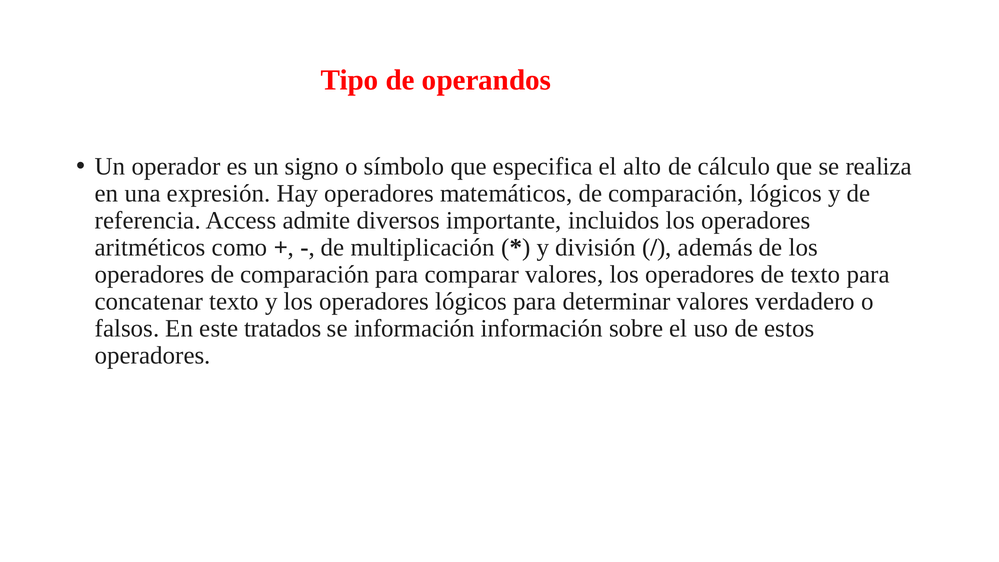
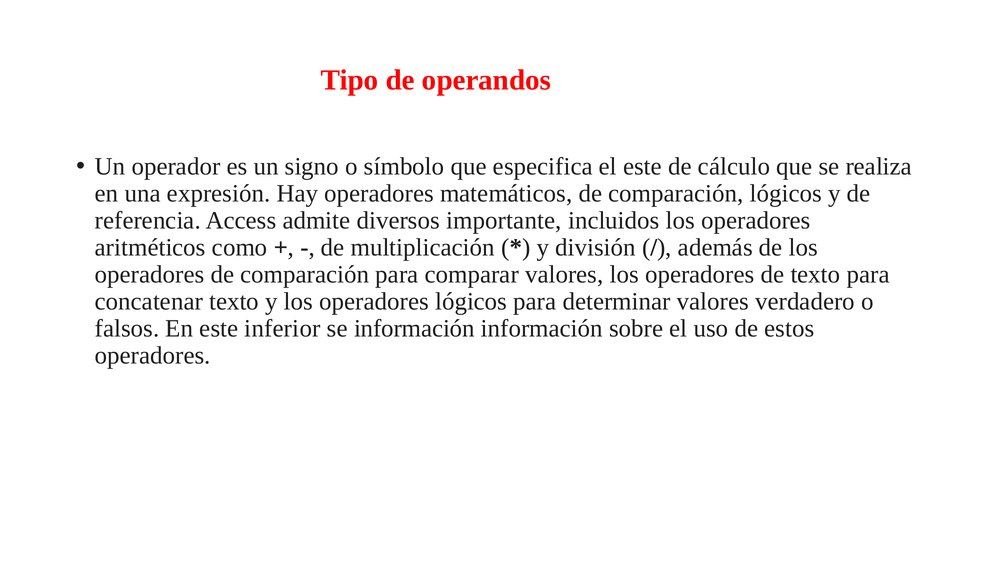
el alto: alto -> este
tratados: tratados -> inferior
